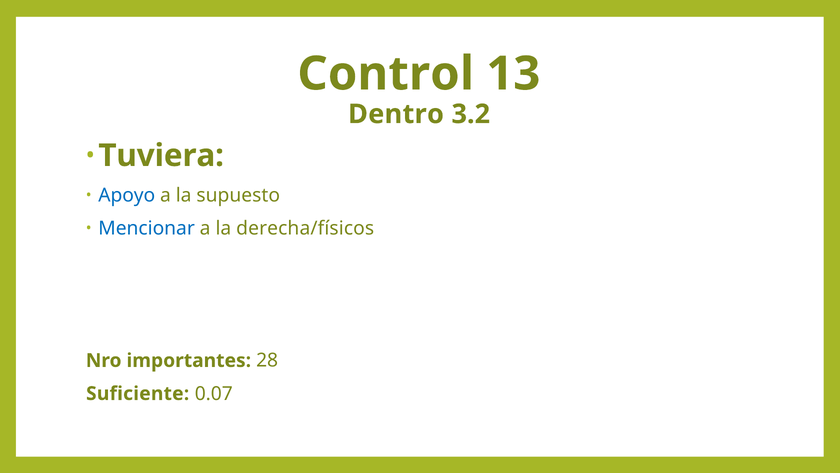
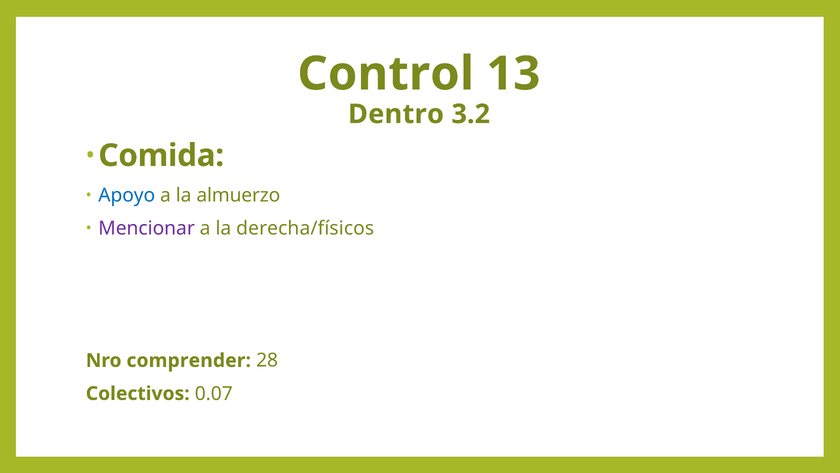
Tuviera: Tuviera -> Comida
supuesto: supuesto -> almuerzo
Mencionar colour: blue -> purple
importantes: importantes -> comprender
Suficiente: Suficiente -> Colectivos
